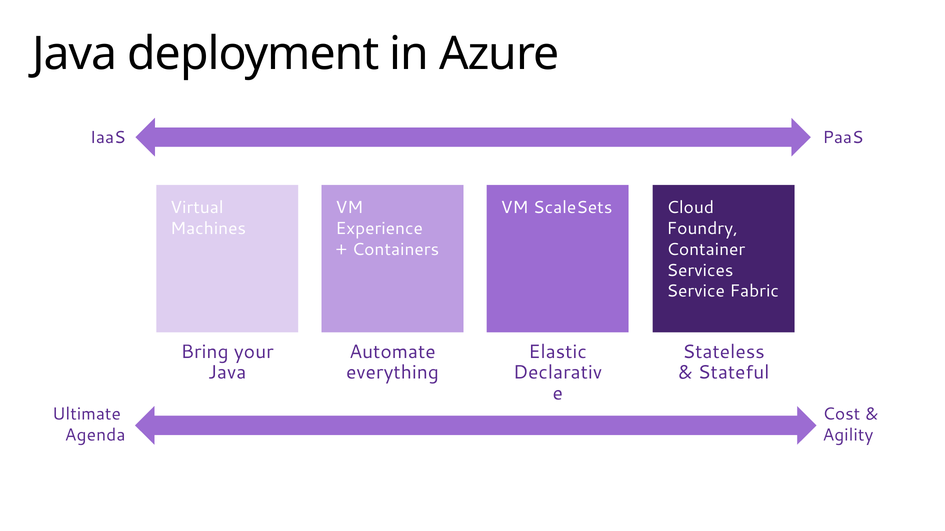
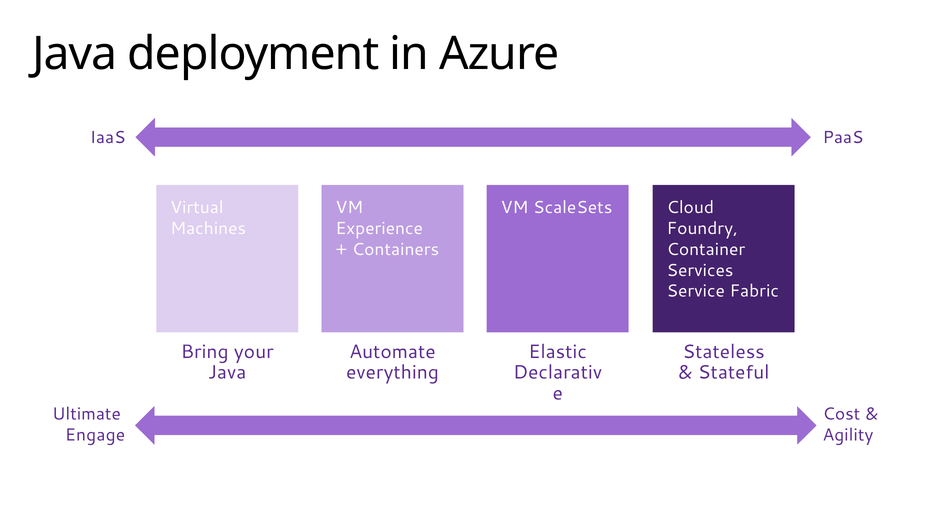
Agenda: Agenda -> Engage
